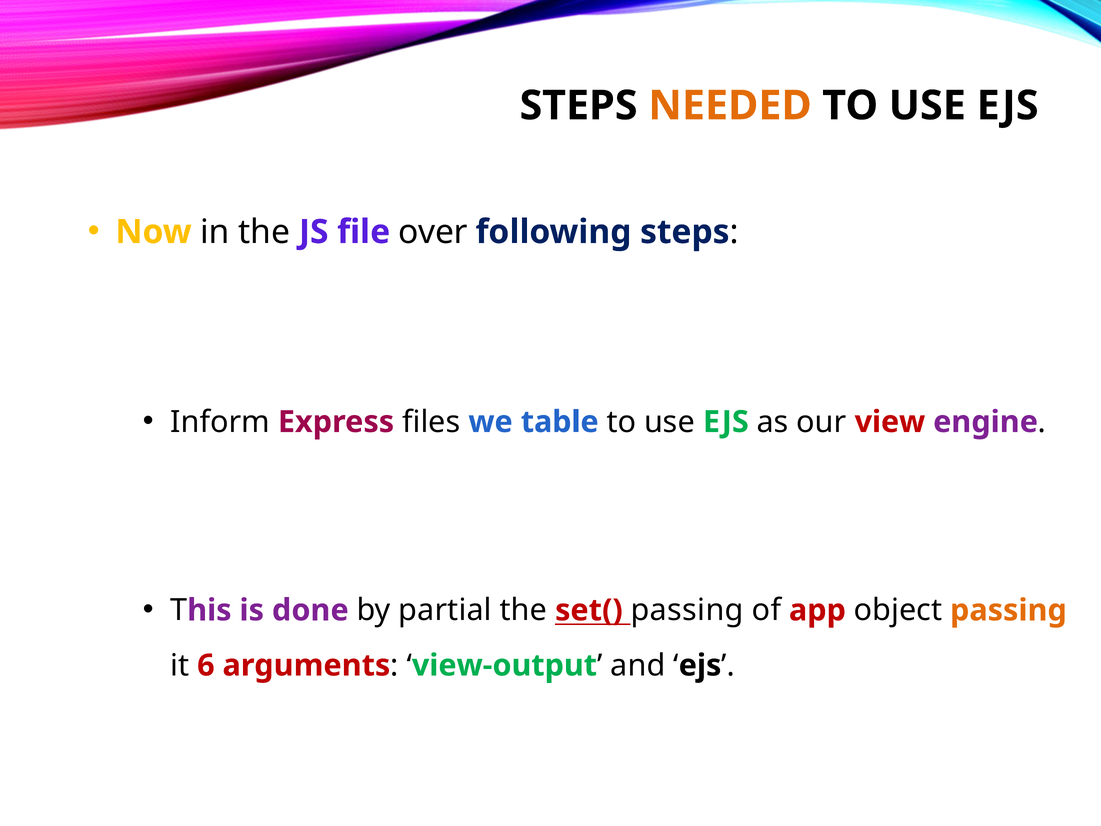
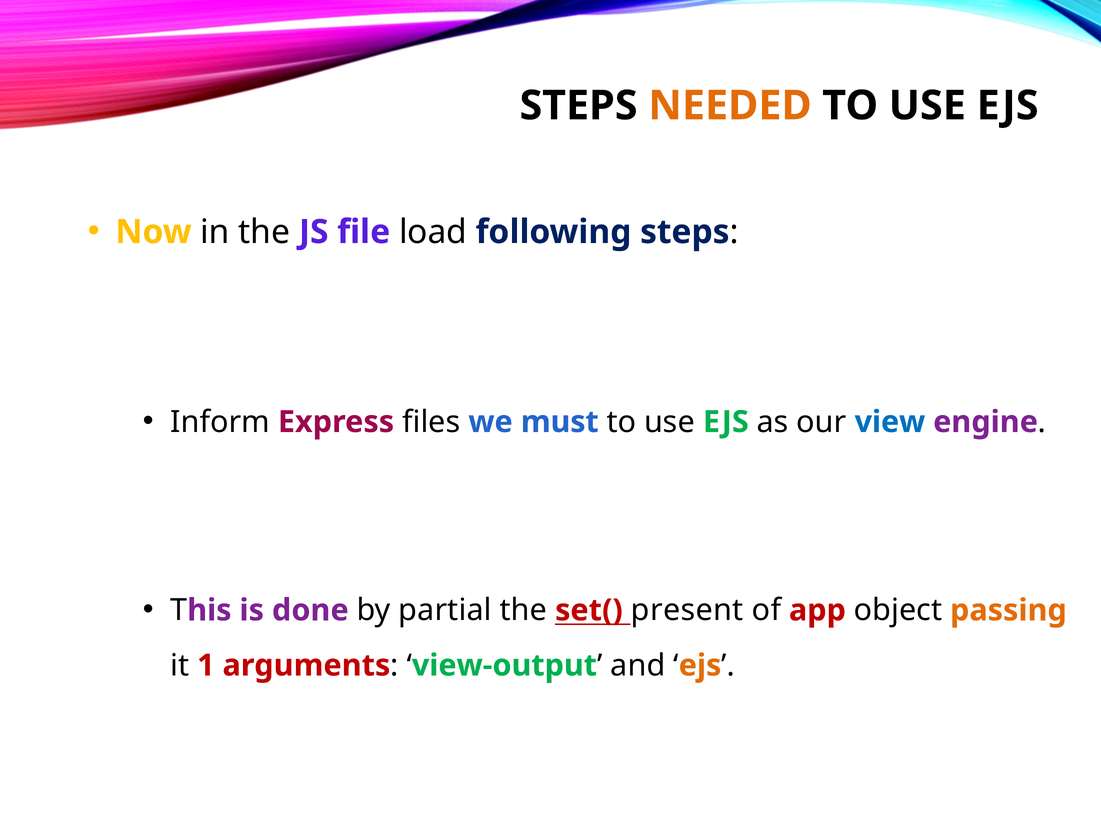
over: over -> load
table: table -> must
view colour: red -> blue
set( passing: passing -> present
6: 6 -> 1
ejs at (700, 665) colour: black -> orange
